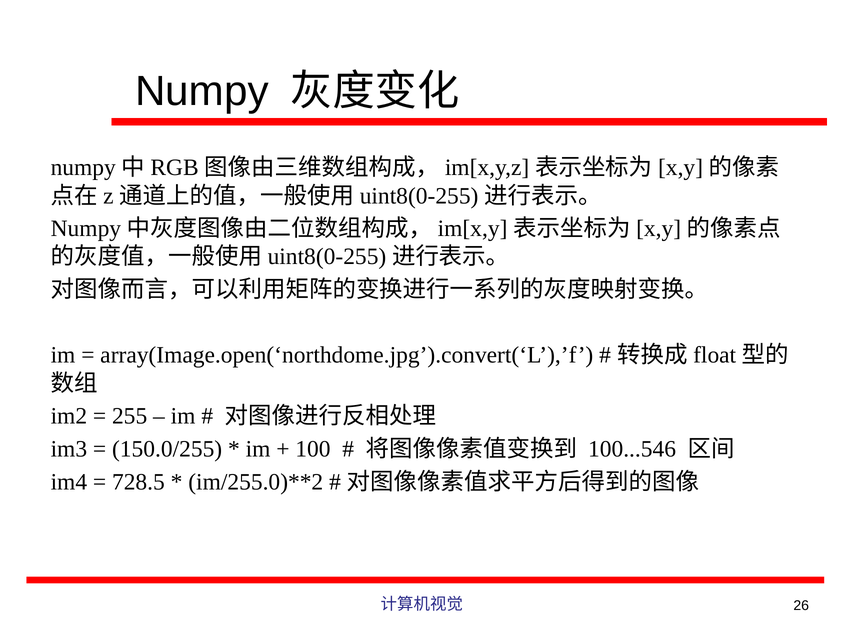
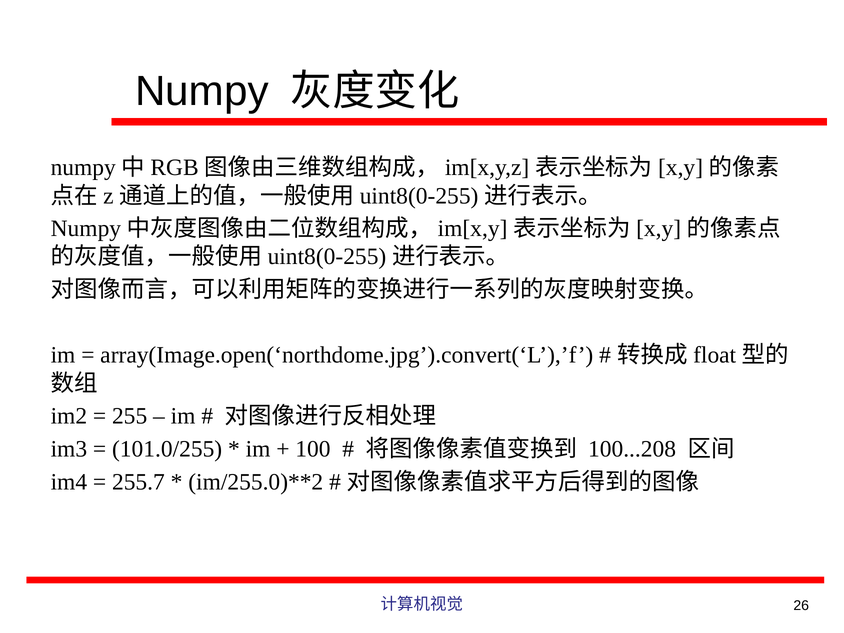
150.0/255: 150.0/255 -> 101.0/255
100...546: 100...546 -> 100...208
728.5: 728.5 -> 255.7
